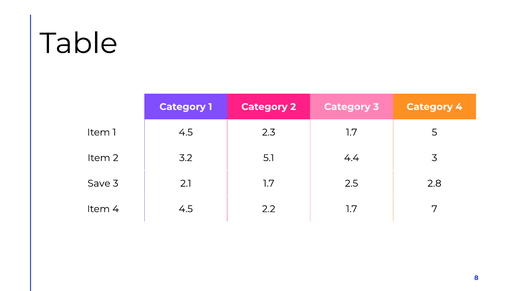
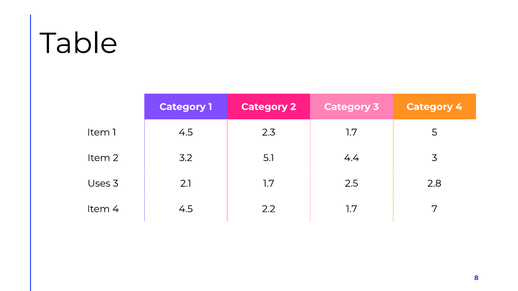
Save: Save -> Uses
